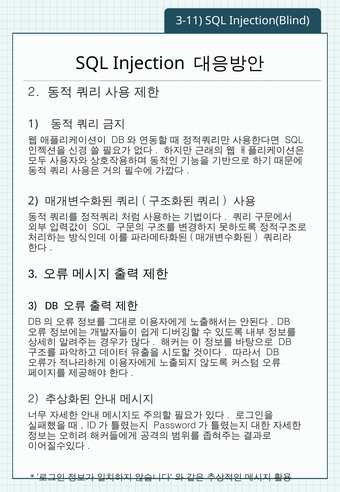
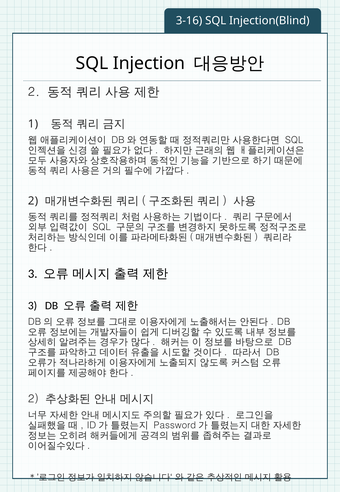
3-11: 3-11 -> 3-16
